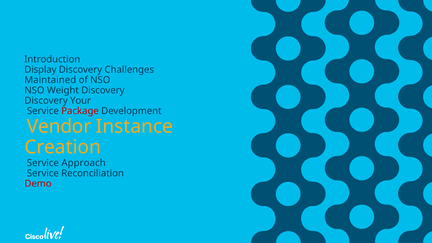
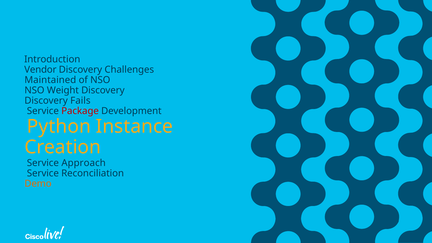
Display: Display -> Vendor
Your: Your -> Fails
Vendor: Vendor -> Python
Demo colour: red -> orange
